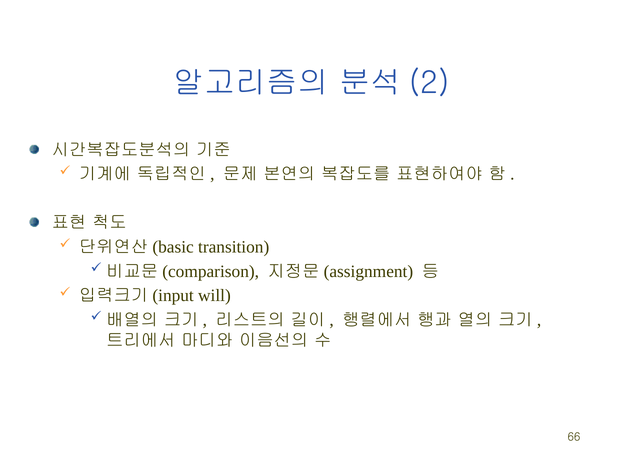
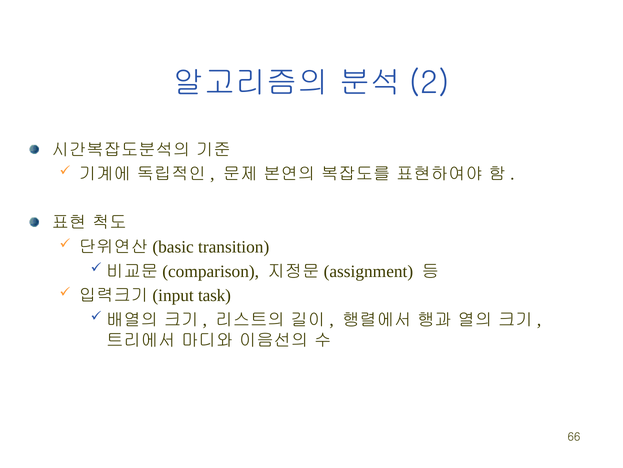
will: will -> task
